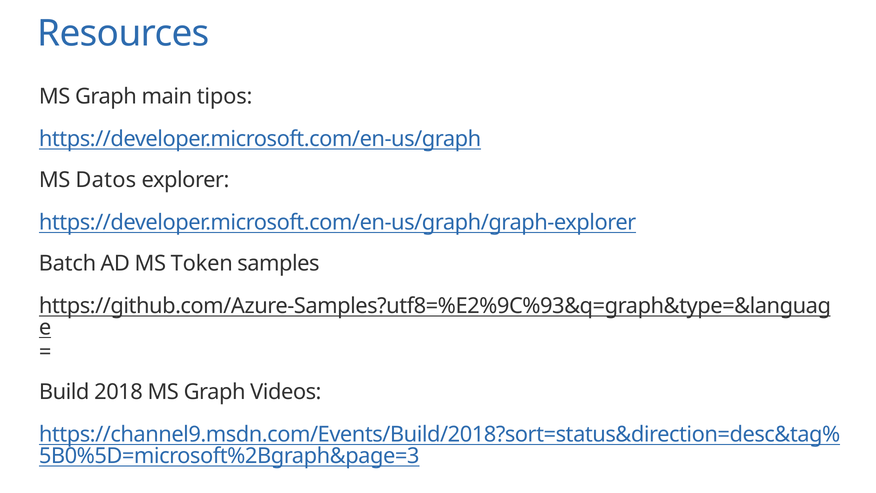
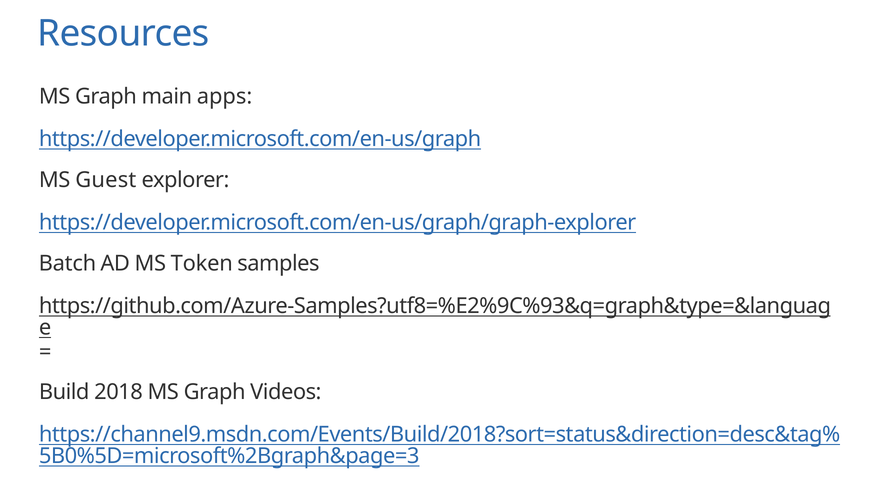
tipos: tipos -> apps
Datos: Datos -> Guest
